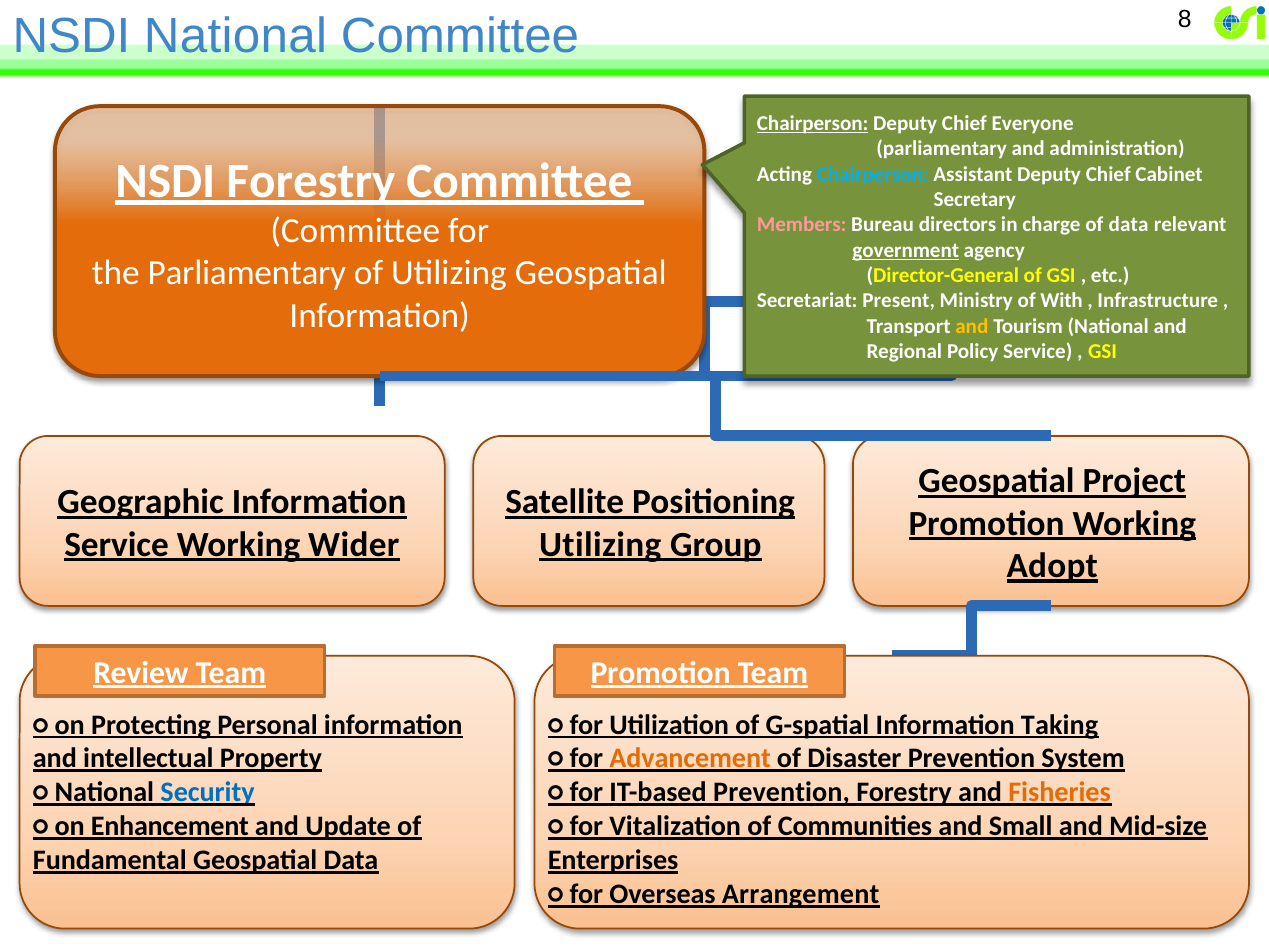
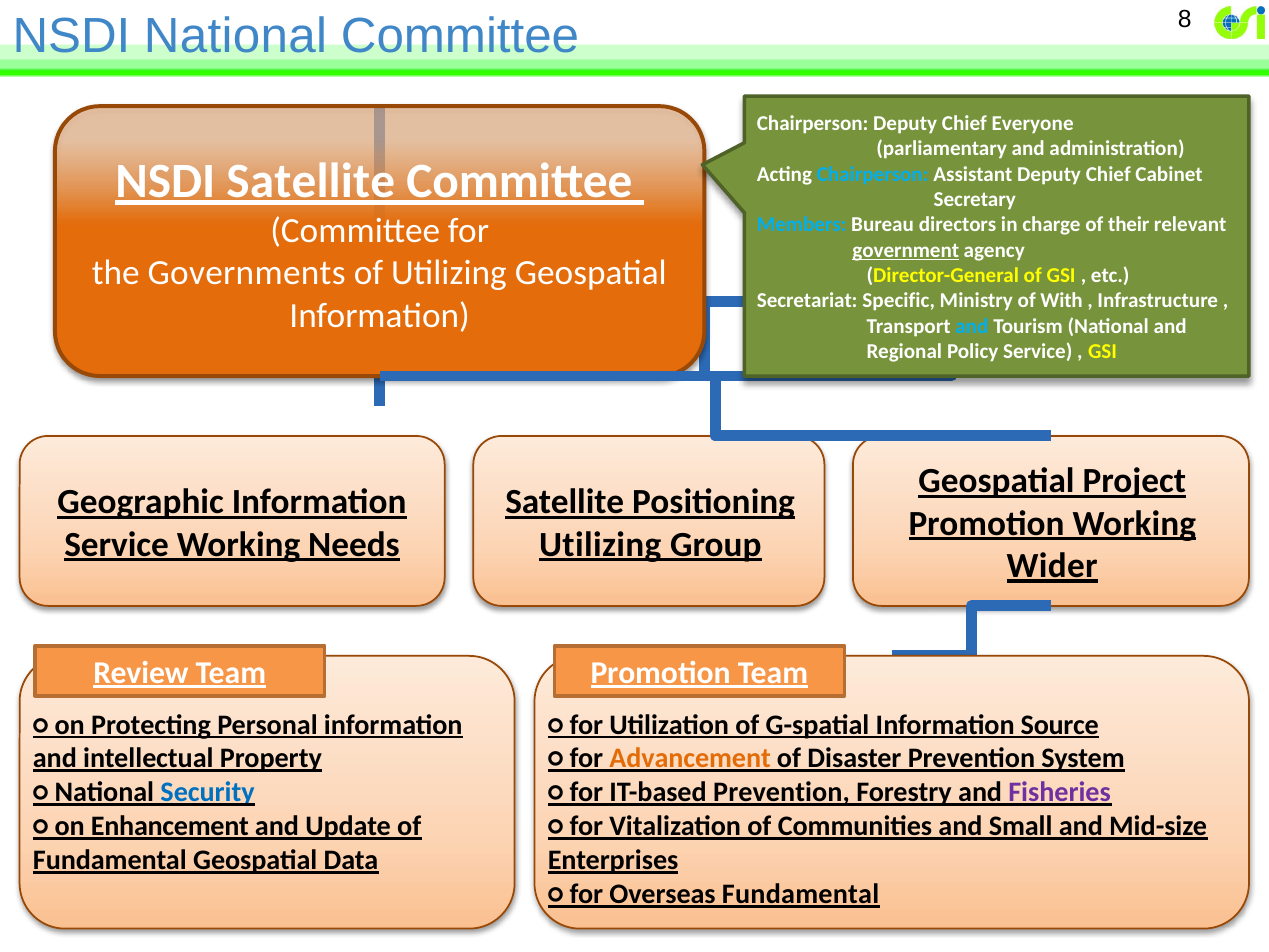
Chairperson at (813, 123) underline: present -> none
NSDI Forestry: Forestry -> Satellite
Members colour: pink -> light blue
of data: data -> their
the Parliamentary: Parliamentary -> Governments
Present: Present -> Specific
and at (972, 326) colour: yellow -> light blue
Wider: Wider -> Needs
Adopt: Adopt -> Wider
Taking: Taking -> Source
Fisheries colour: orange -> purple
Overseas Arrangement: Arrangement -> Fundamental
